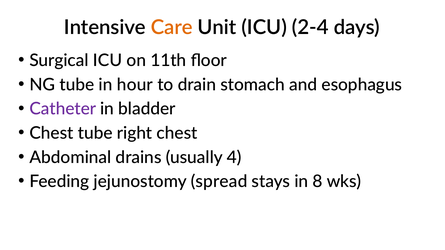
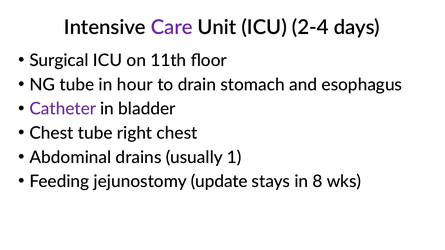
Care colour: orange -> purple
4: 4 -> 1
spread: spread -> update
